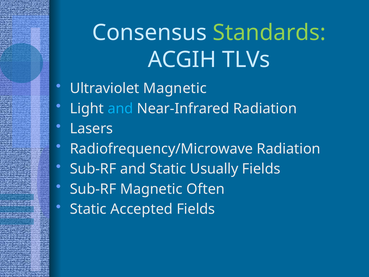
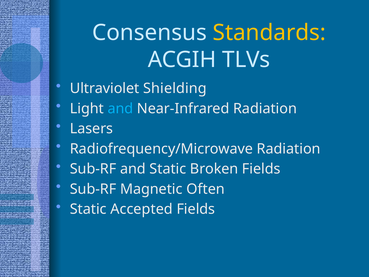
Standards colour: light green -> yellow
Ultraviolet Magnetic: Magnetic -> Shielding
Usually: Usually -> Broken
